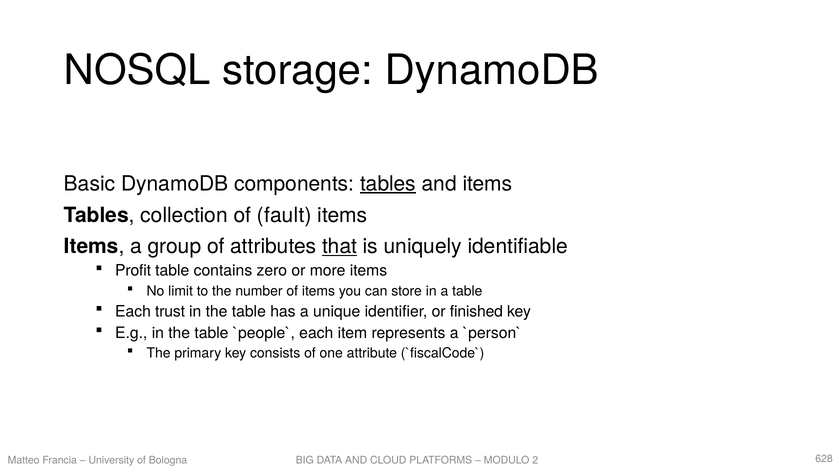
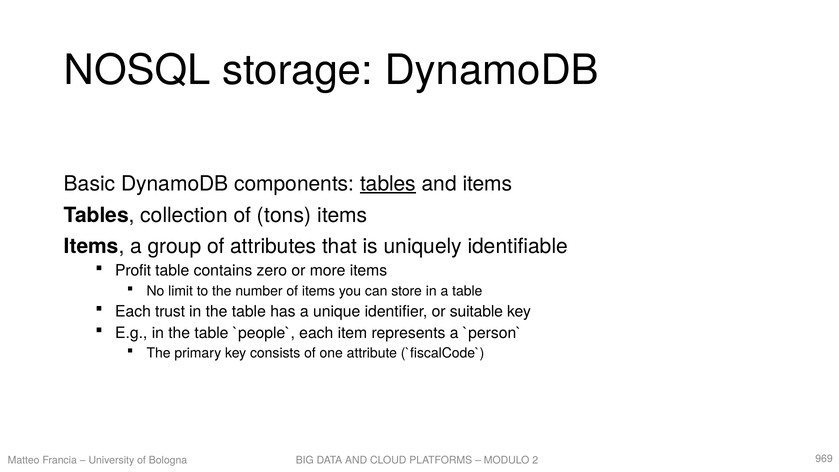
fault: fault -> tons
that underline: present -> none
finished: finished -> suitable
628: 628 -> 969
